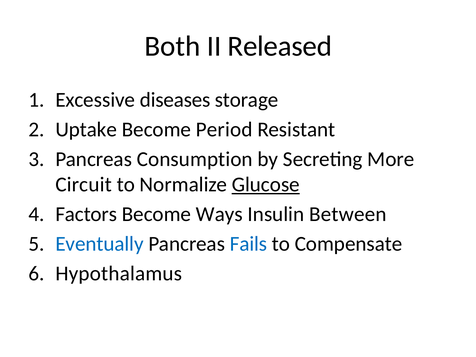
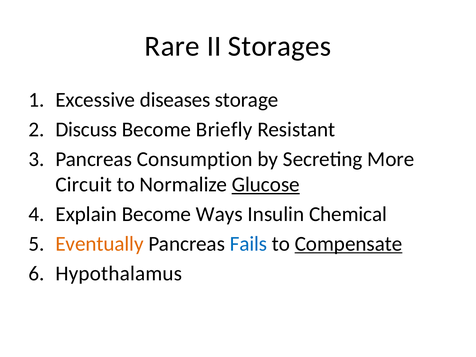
Both: Both -> Rare
Released: Released -> Storages
Uptake: Uptake -> Discuss
Period: Period -> Briefly
Factors: Factors -> Explain
Between: Between -> Chemical
Eventually colour: blue -> orange
Compensate underline: none -> present
